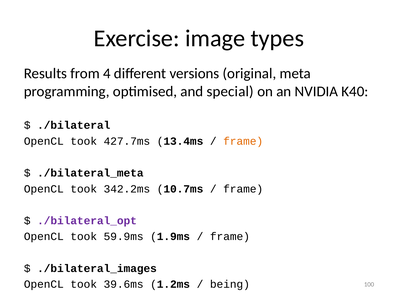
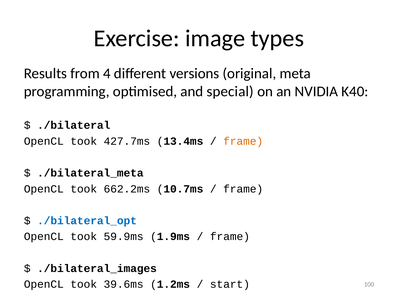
342.2ms: 342.2ms -> 662.2ms
./bilateral_opt colour: purple -> blue
being: being -> start
